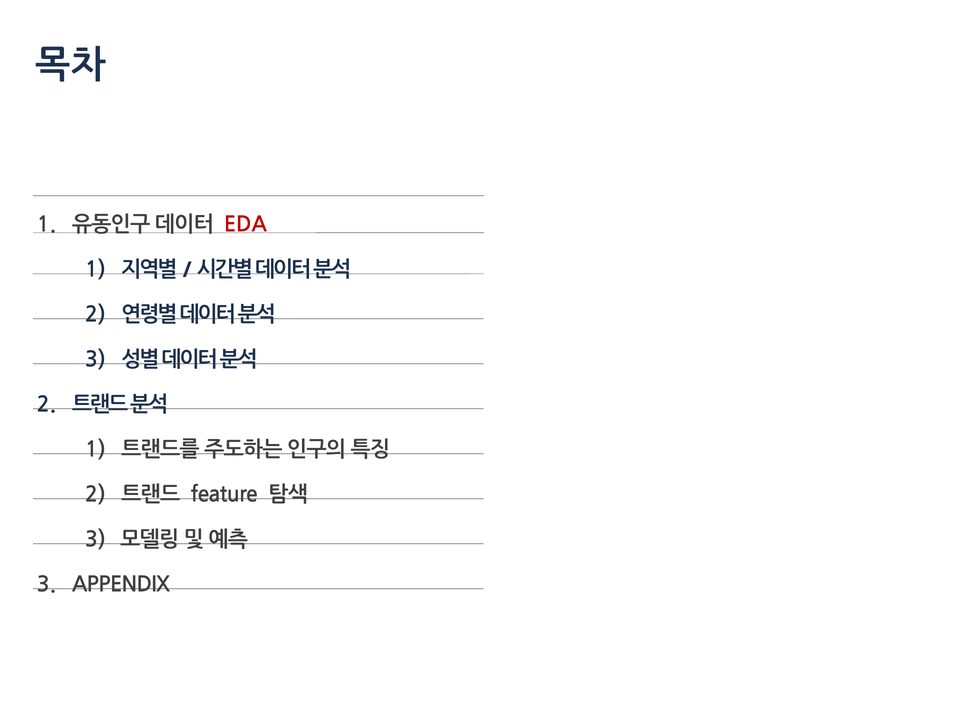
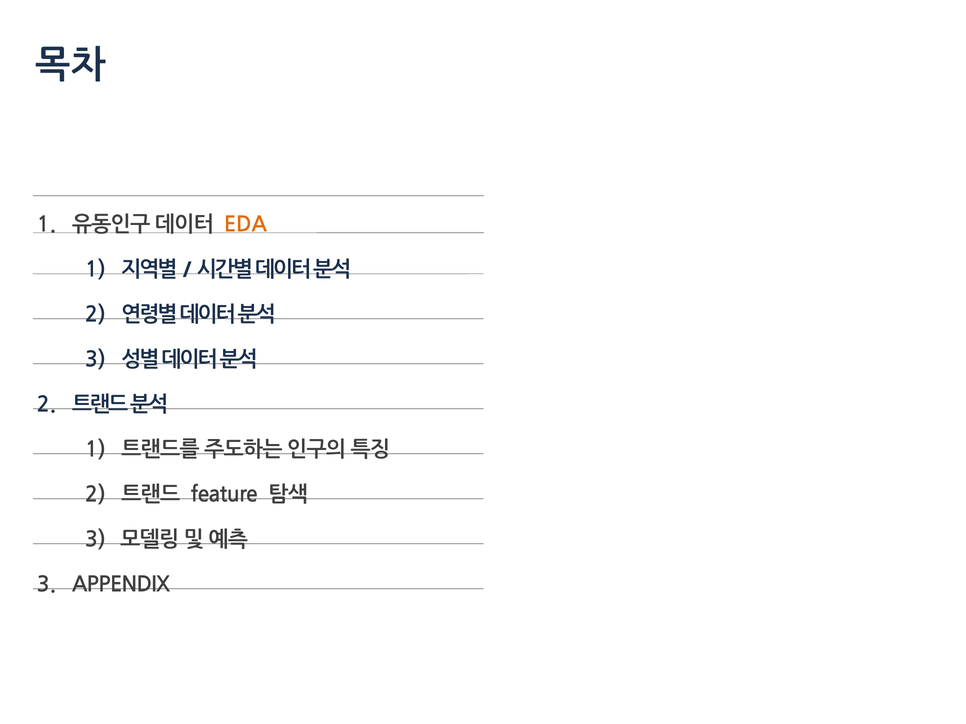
EDA colour: red -> orange
